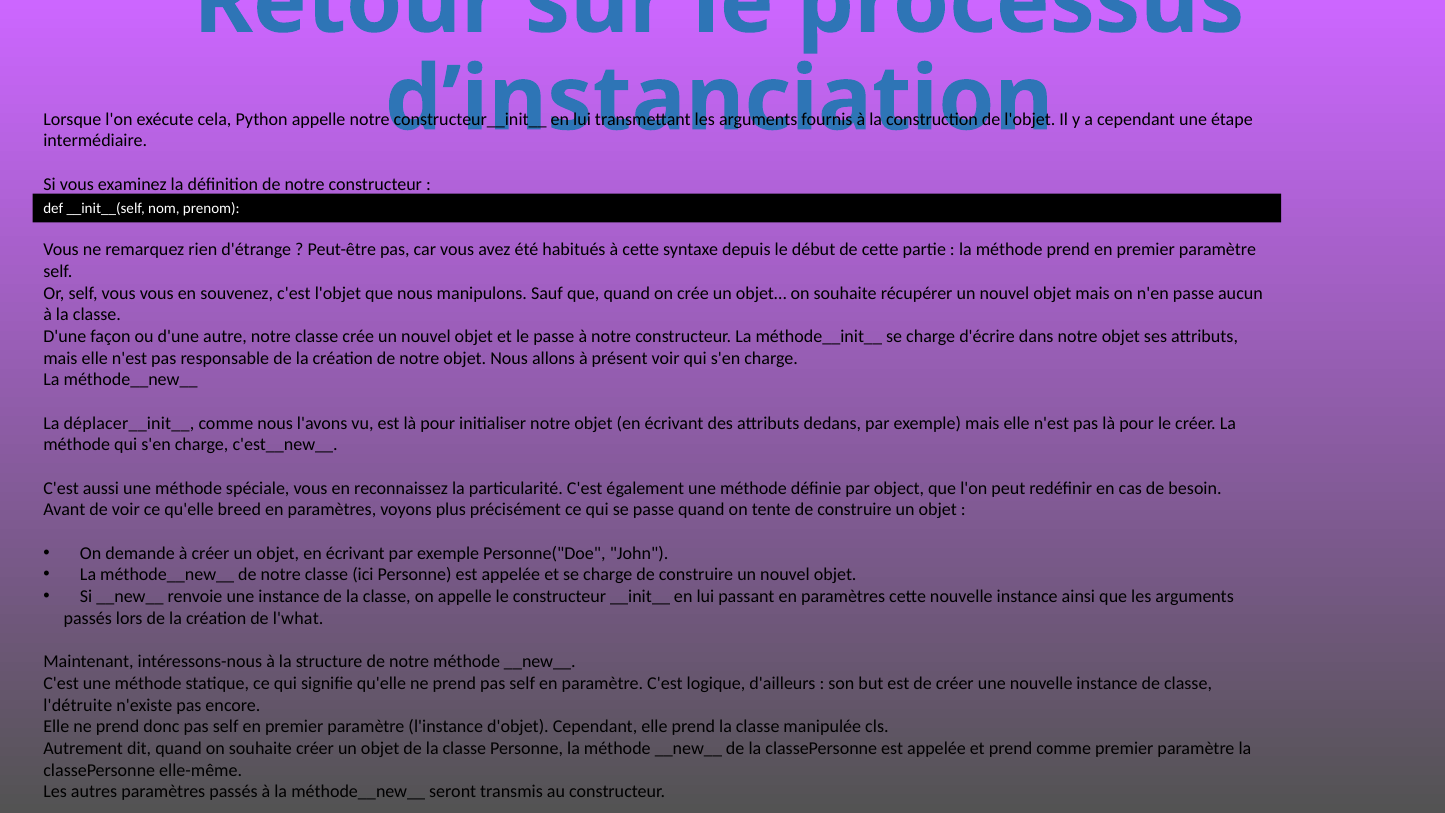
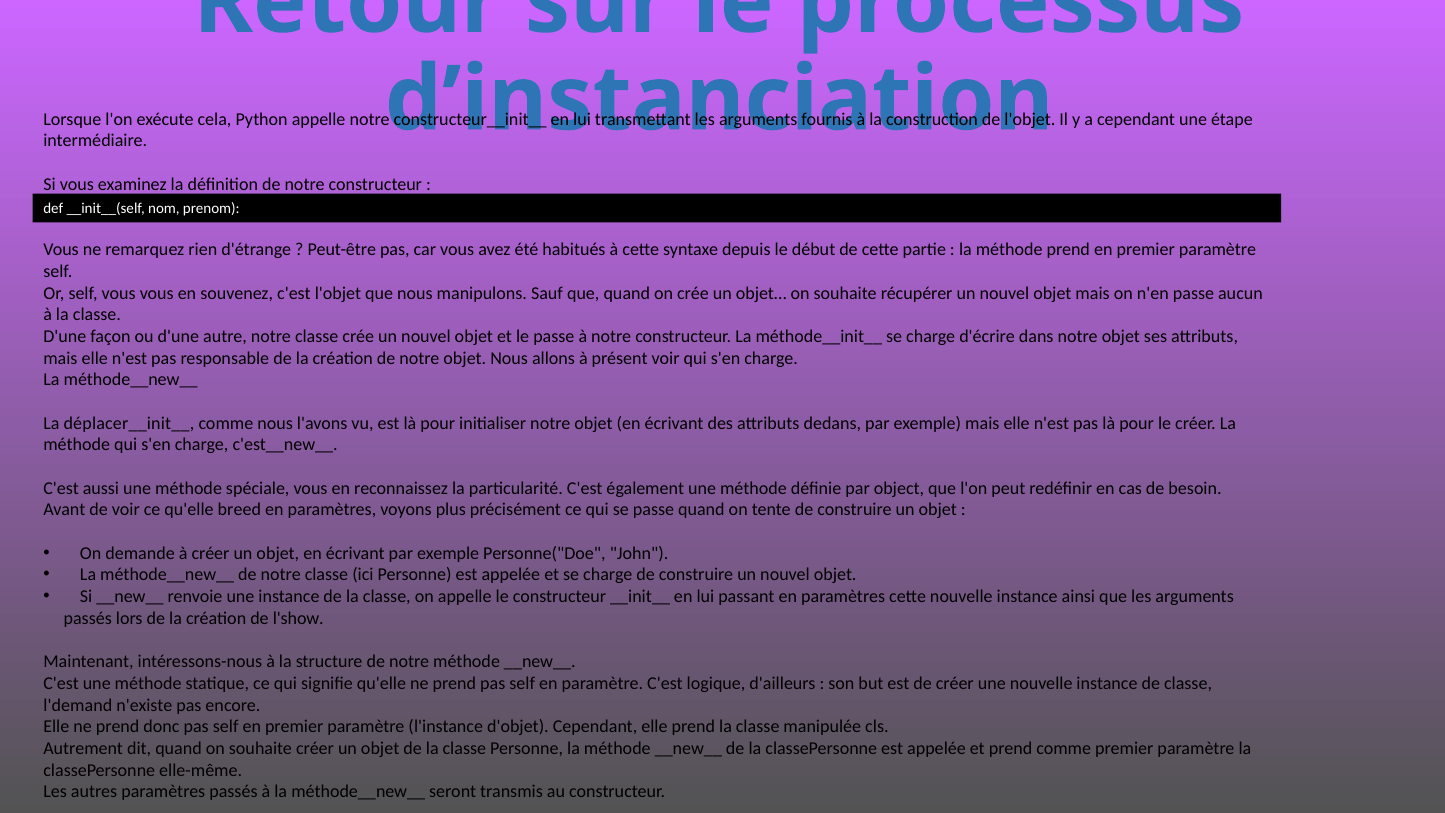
l'what: l'what -> l'show
l'détruite: l'détruite -> l'demand
